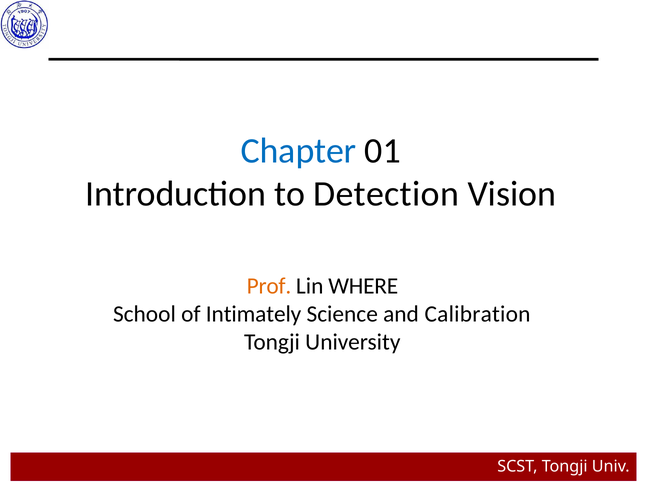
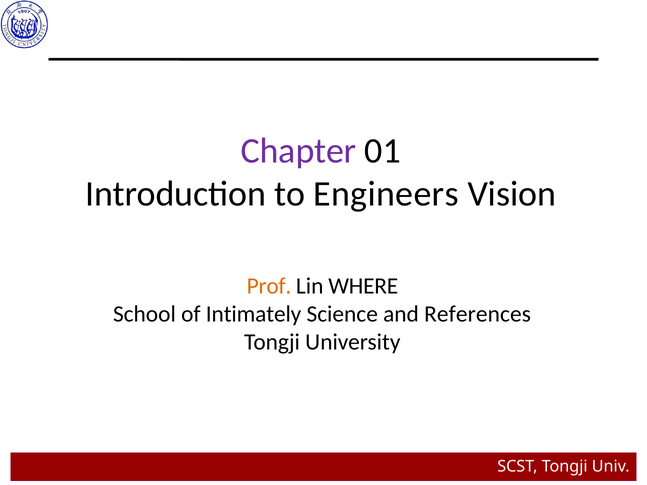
Chapter colour: blue -> purple
Detection: Detection -> Engineers
Calibration: Calibration -> References
